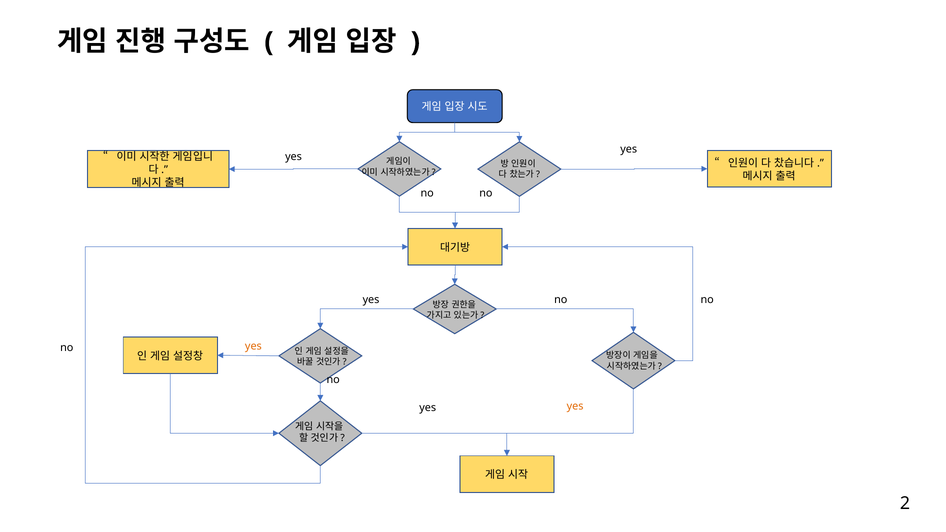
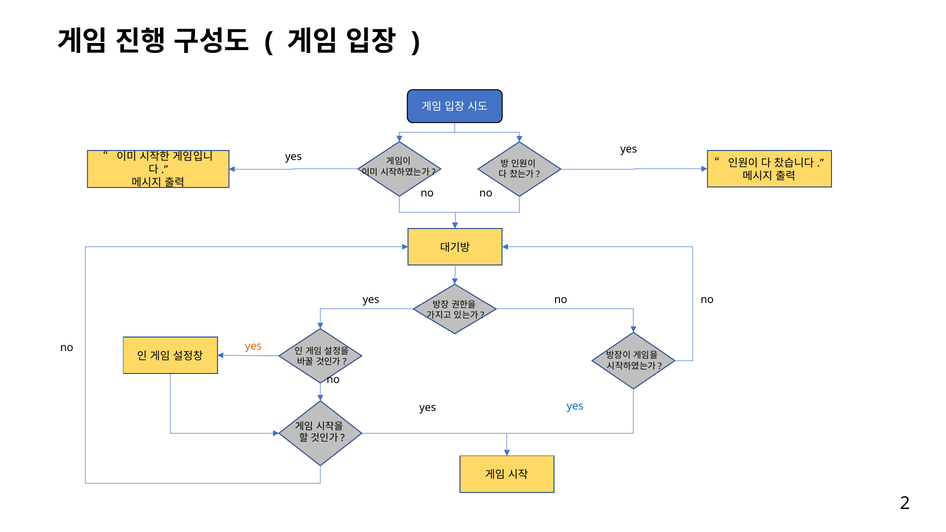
yes at (575, 406) colour: orange -> blue
